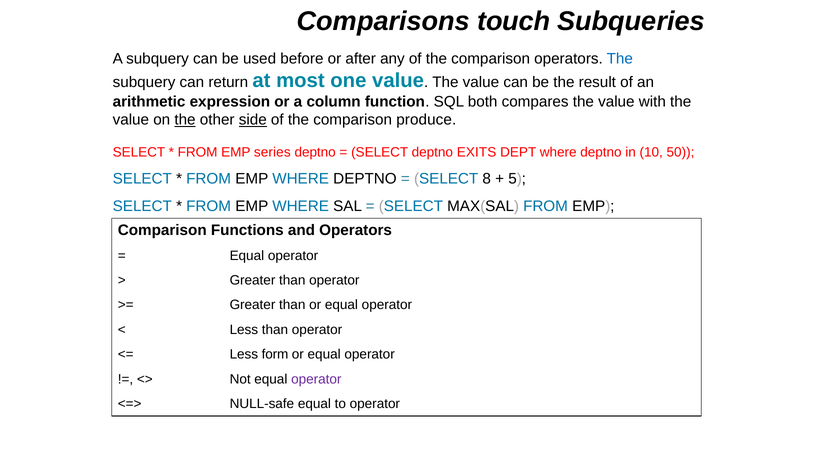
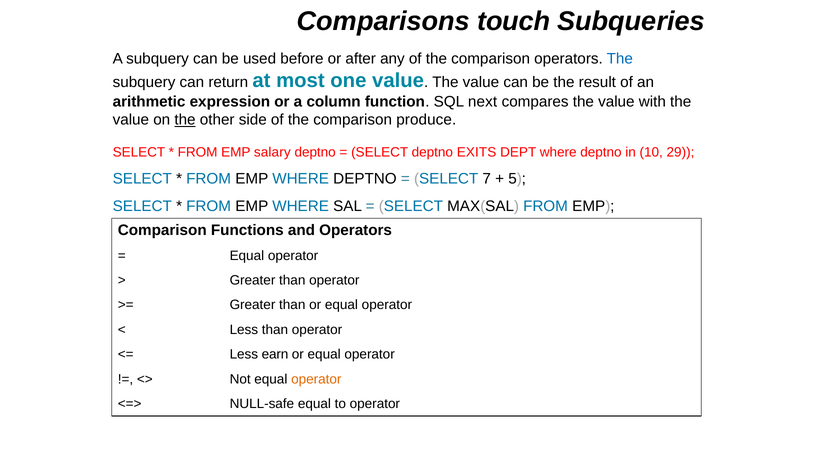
both: both -> next
side underline: present -> none
series: series -> salary
50: 50 -> 29
8: 8 -> 7
form: form -> earn
operator at (316, 379) colour: purple -> orange
